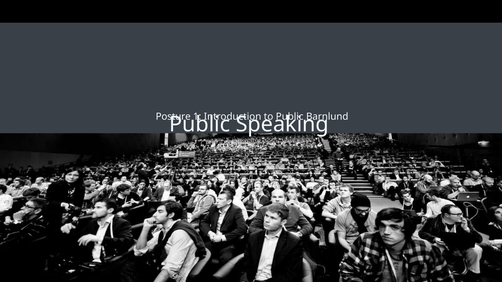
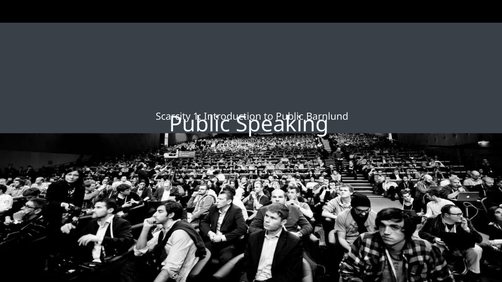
Posture: Posture -> Scarcity
